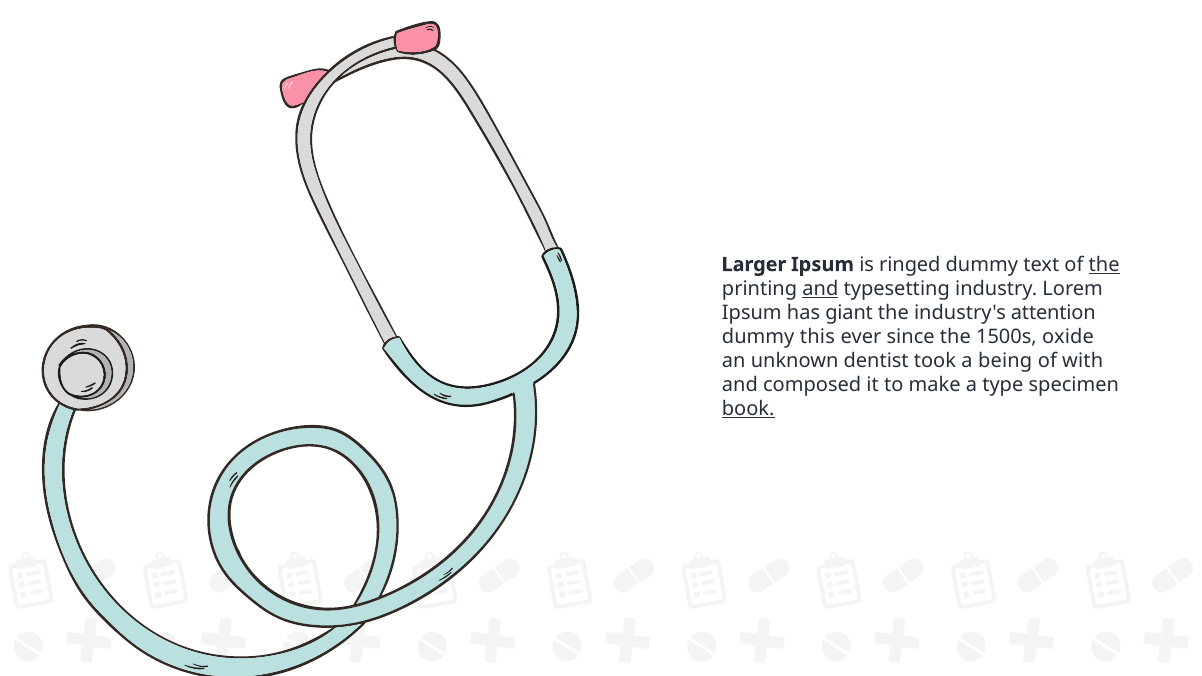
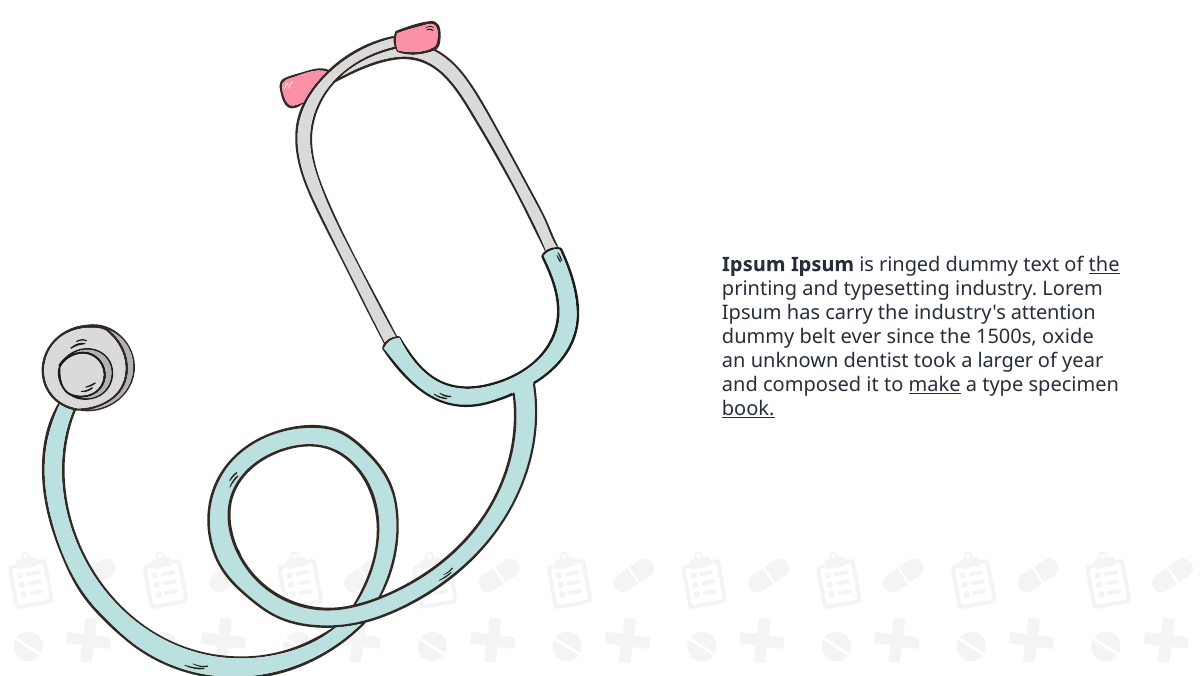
Larger at (754, 265): Larger -> Ipsum
and at (820, 289) underline: present -> none
giant: giant -> carry
this: this -> belt
being: being -> larger
with: with -> year
make underline: none -> present
